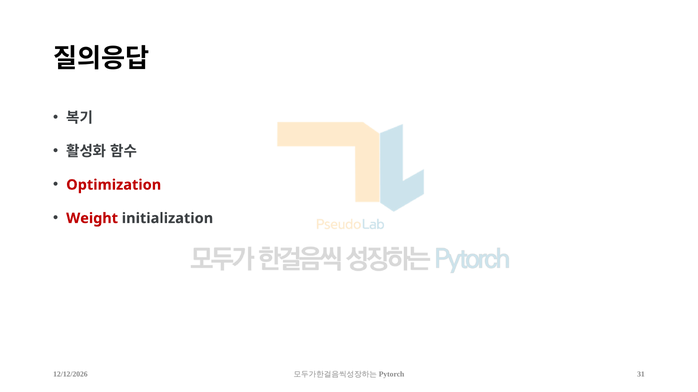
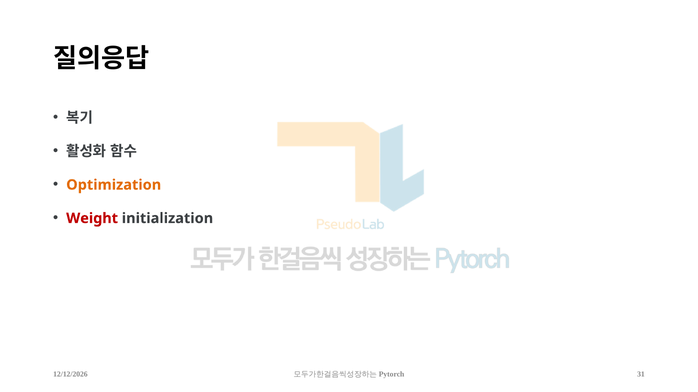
Optimization colour: red -> orange
